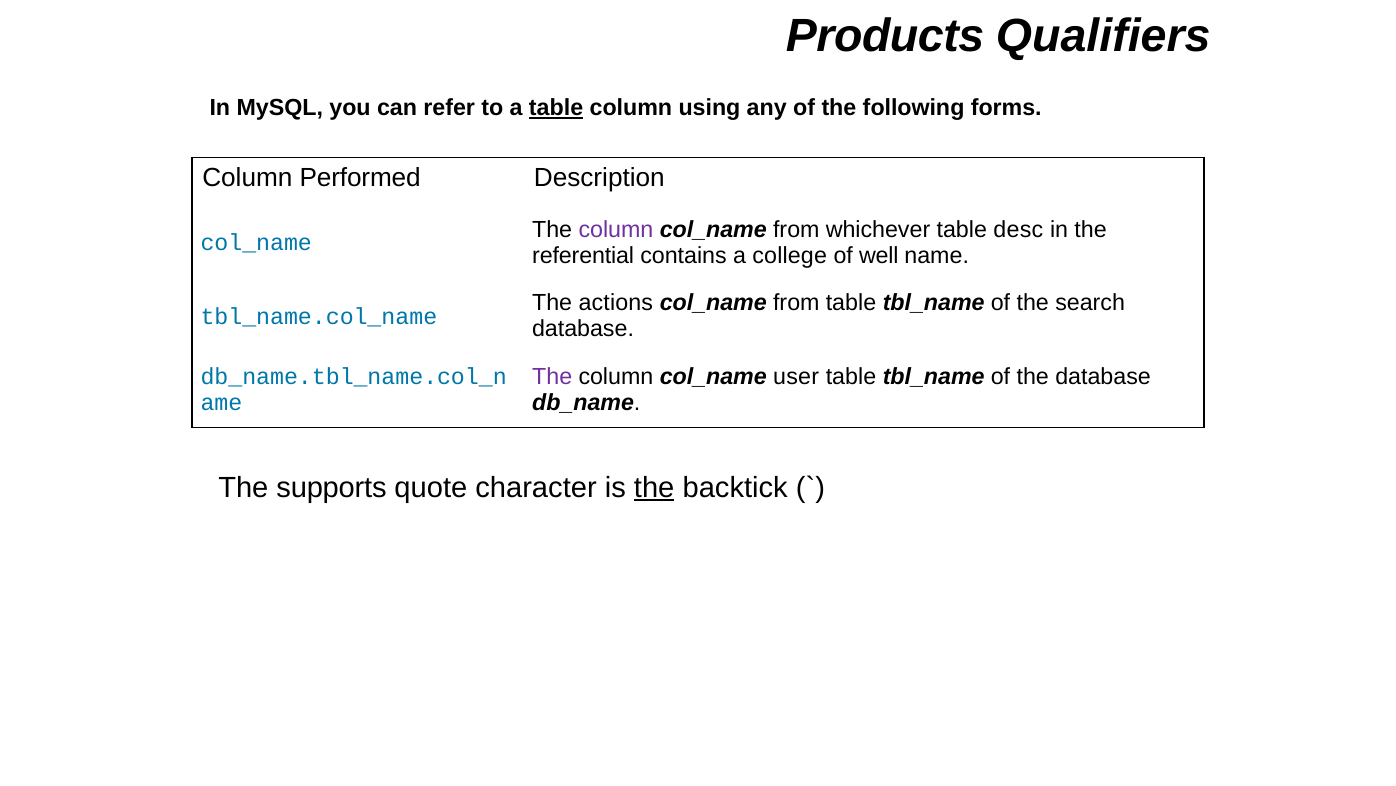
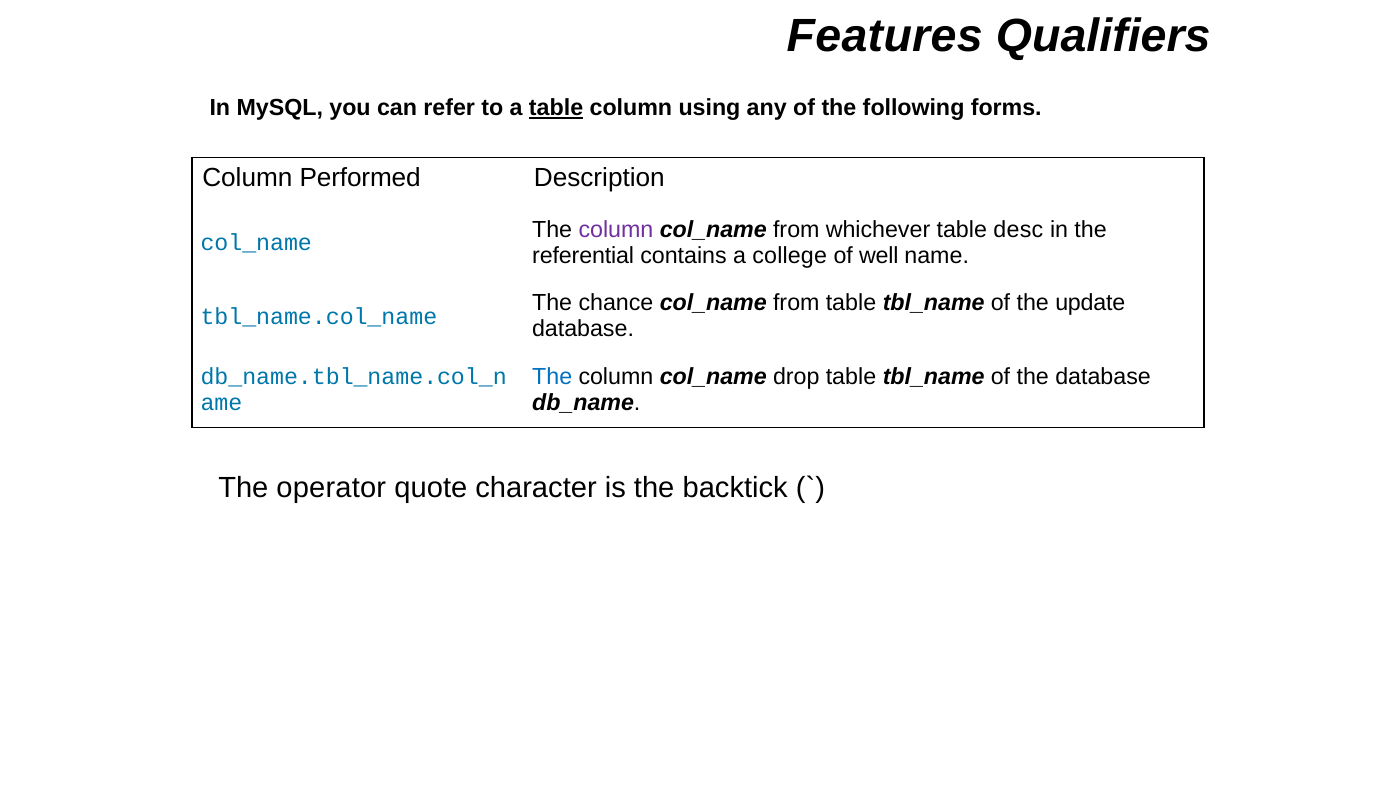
Products: Products -> Features
actions: actions -> chance
search: search -> update
The at (552, 376) colour: purple -> blue
user: user -> drop
supports: supports -> operator
the at (654, 487) underline: present -> none
